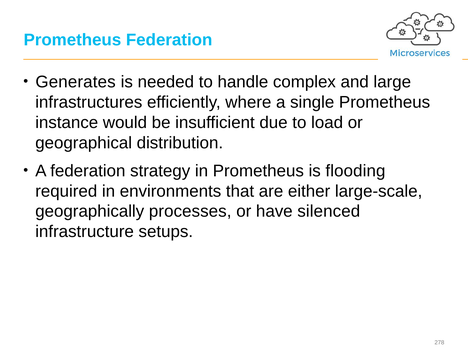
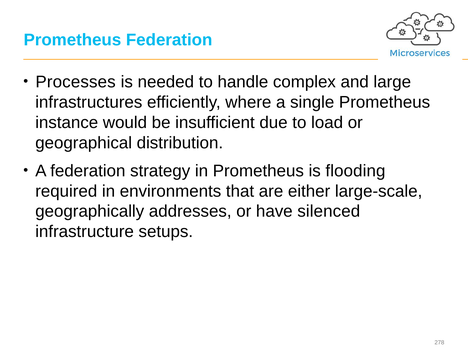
Generates: Generates -> Processes
processes: processes -> addresses
